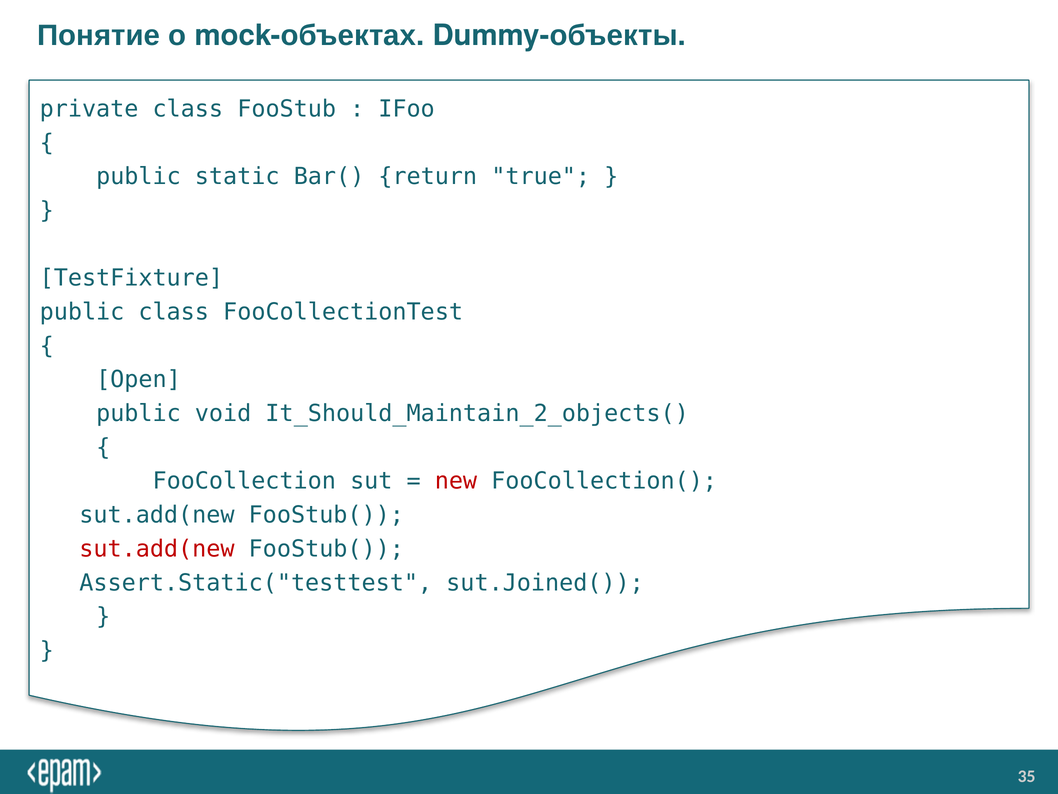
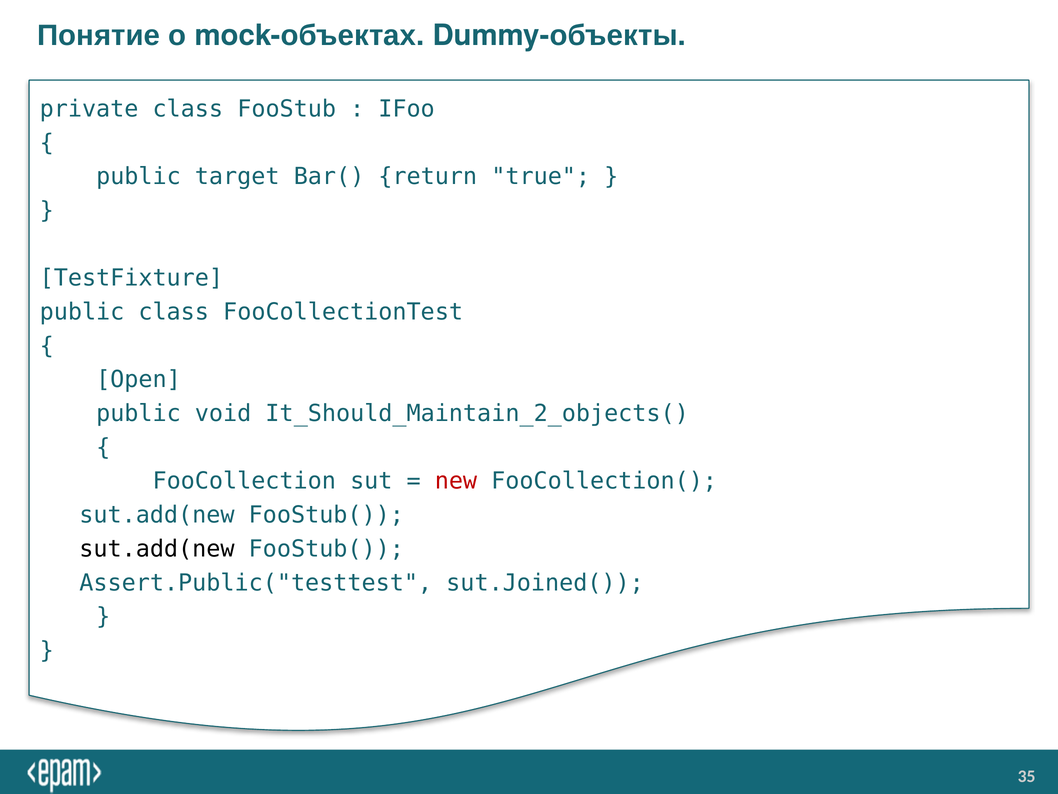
static: static -> target
sut.add(new at (157, 549) colour: red -> black
Assert.Static("testtest: Assert.Static("testtest -> Assert.Public("testtest
